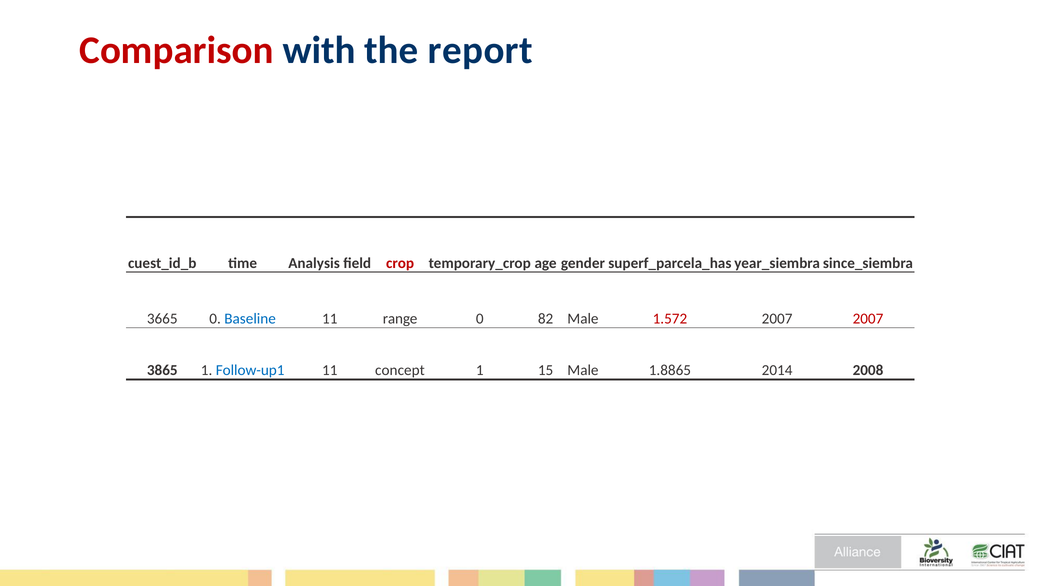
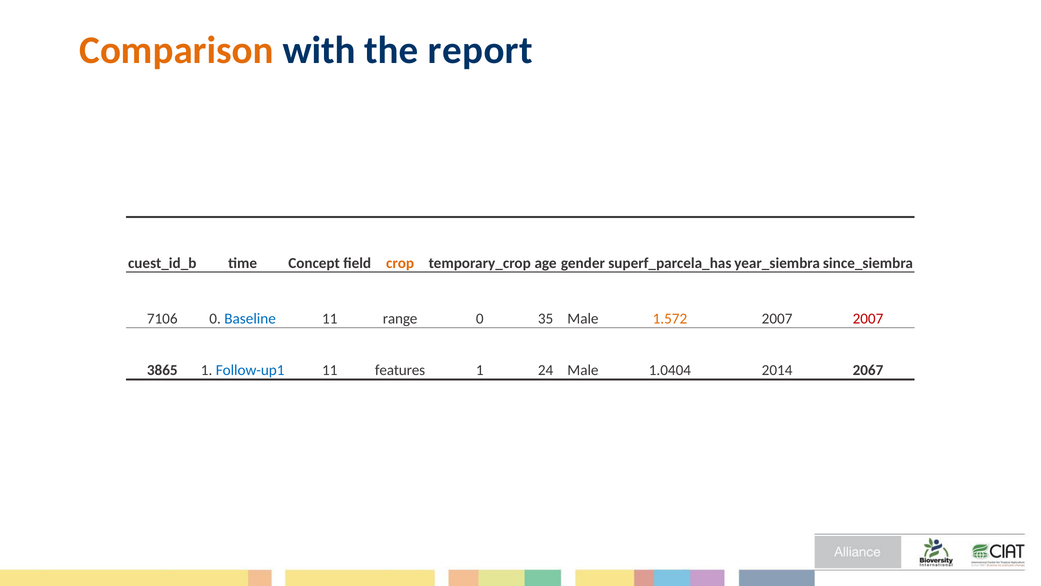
Comparison colour: red -> orange
Analysis: Analysis -> Concept
crop colour: red -> orange
3665: 3665 -> 7106
82: 82 -> 35
1.572 colour: red -> orange
concept: concept -> features
15: 15 -> 24
1.8865: 1.8865 -> 1.0404
2008: 2008 -> 2067
